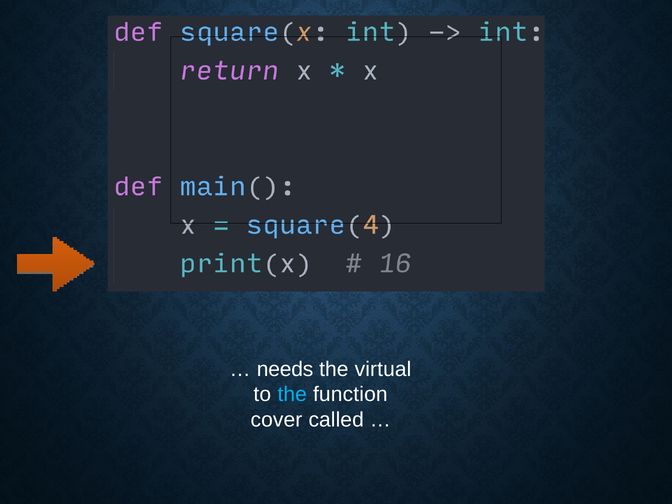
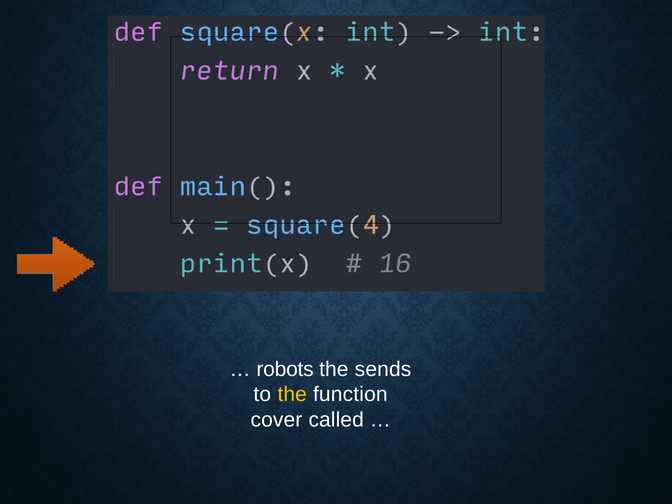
needs: needs -> robots
virtual: virtual -> sends
the at (292, 394) colour: light blue -> yellow
